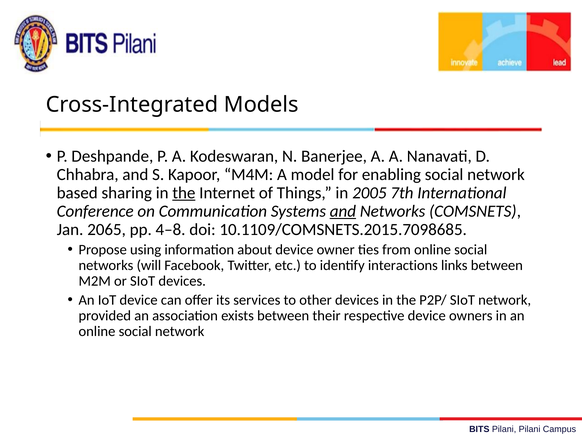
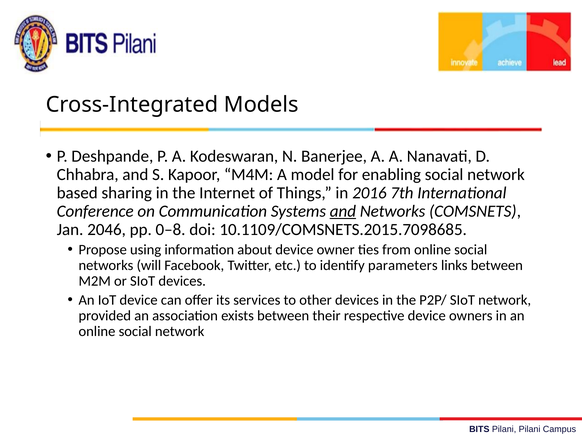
the at (184, 193) underline: present -> none
2005: 2005 -> 2016
2065: 2065 -> 2046
4–8: 4–8 -> 0–8
interactions: interactions -> parameters
